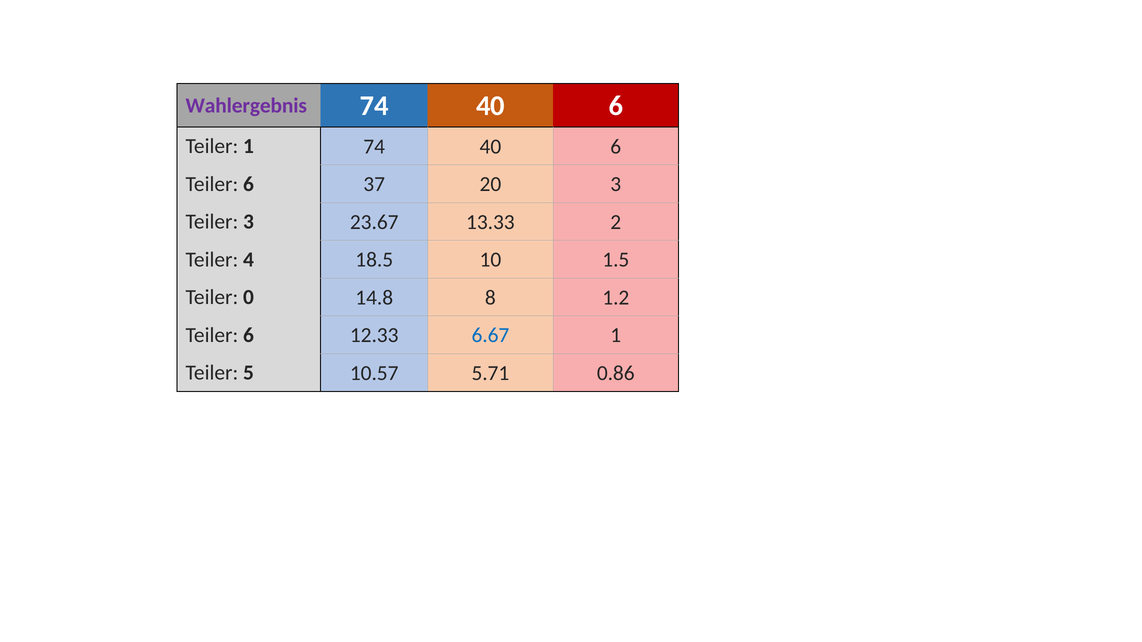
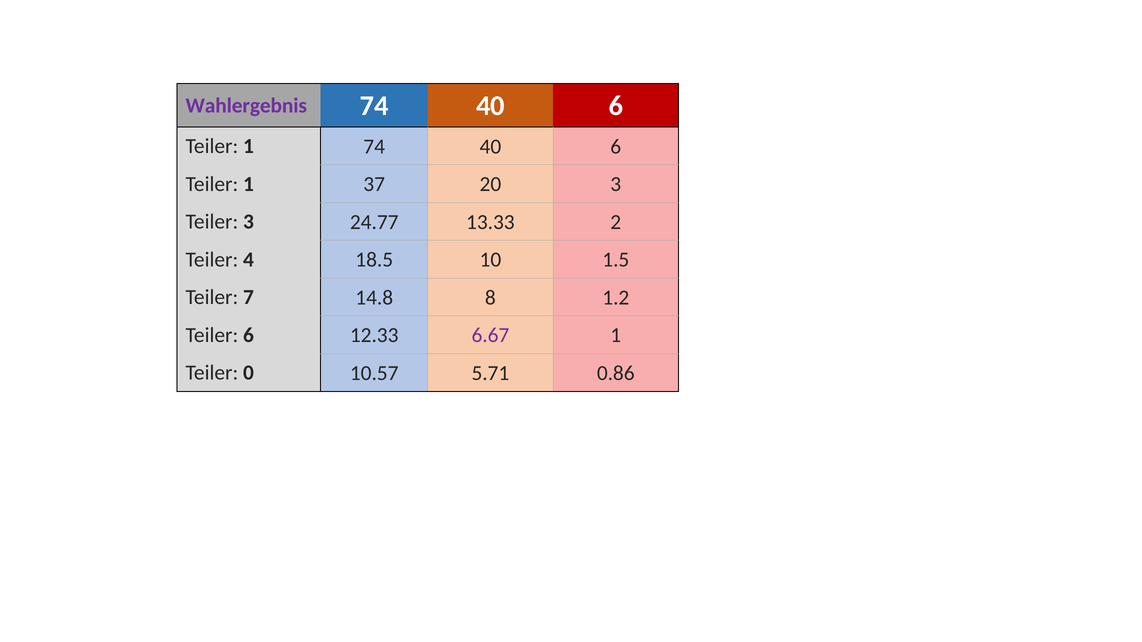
6 at (248, 184): 6 -> 1
23.67: 23.67 -> 24.77
0: 0 -> 7
6.67 colour: blue -> purple
5: 5 -> 0
